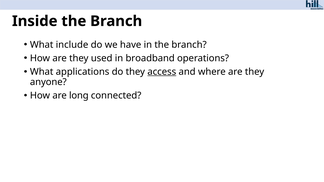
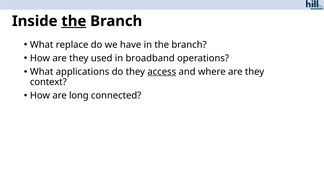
the at (74, 21) underline: none -> present
include: include -> replace
anyone: anyone -> context
